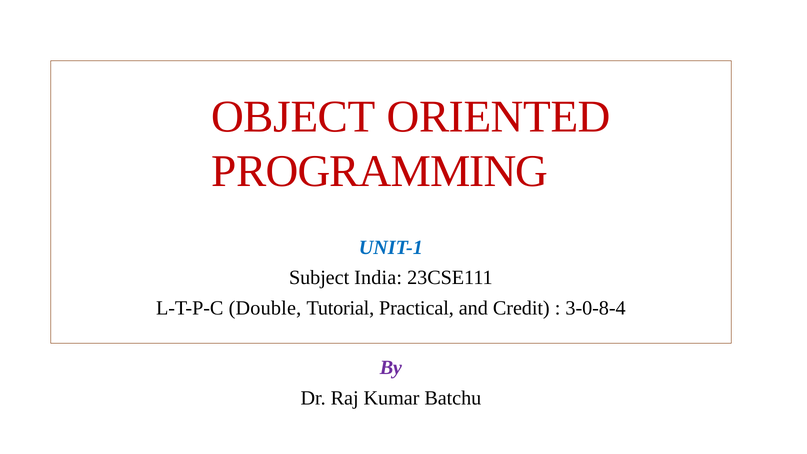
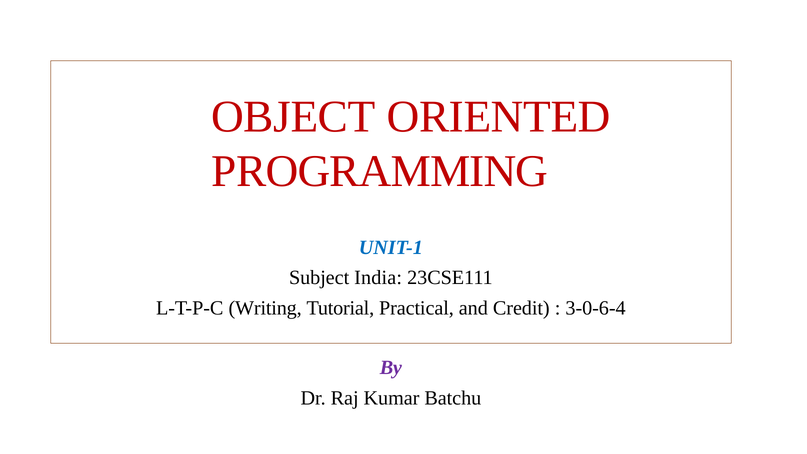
Double: Double -> Writing
3-0-8-4: 3-0-8-4 -> 3-0-6-4
